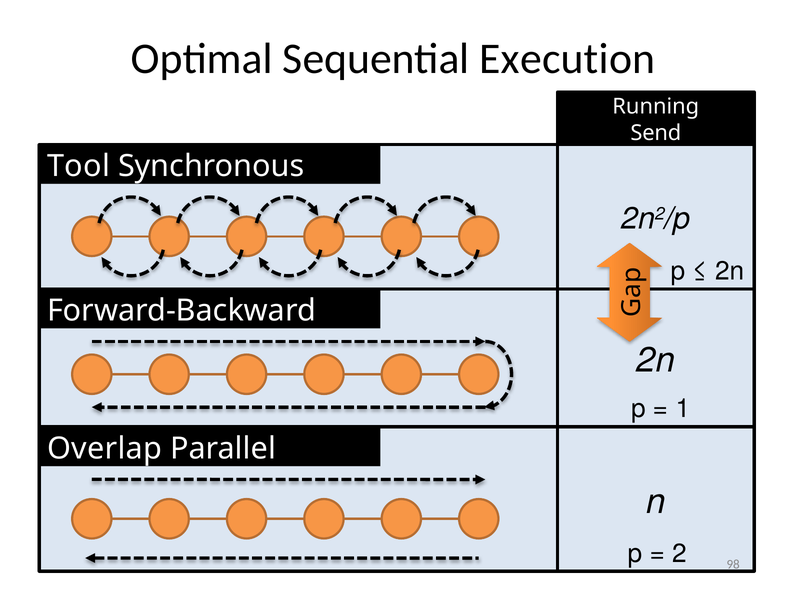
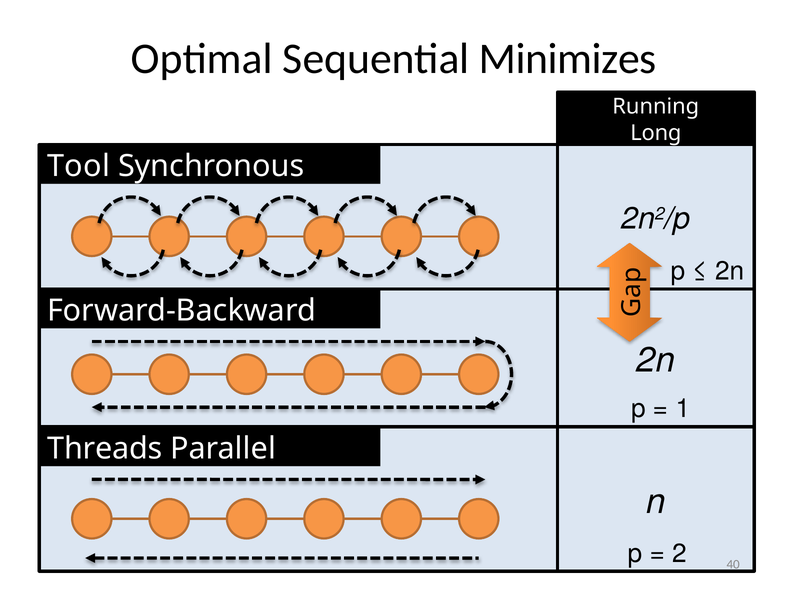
Execution: Execution -> Minimizes
Send: Send -> Long
Overlap: Overlap -> Threads
98: 98 -> 40
